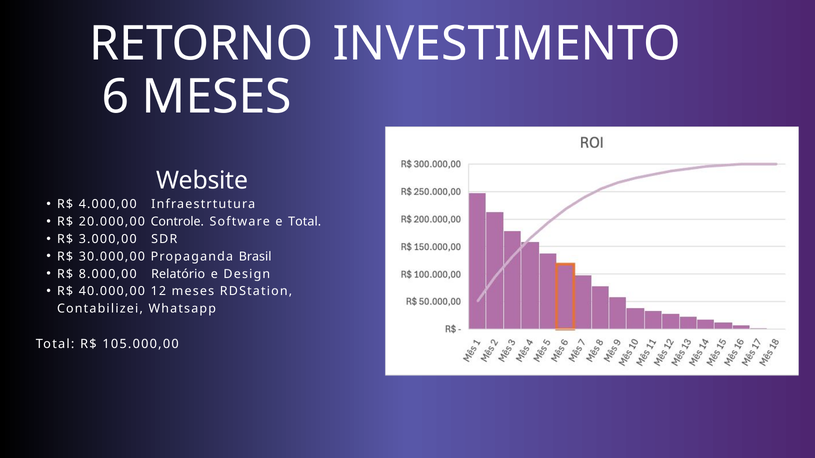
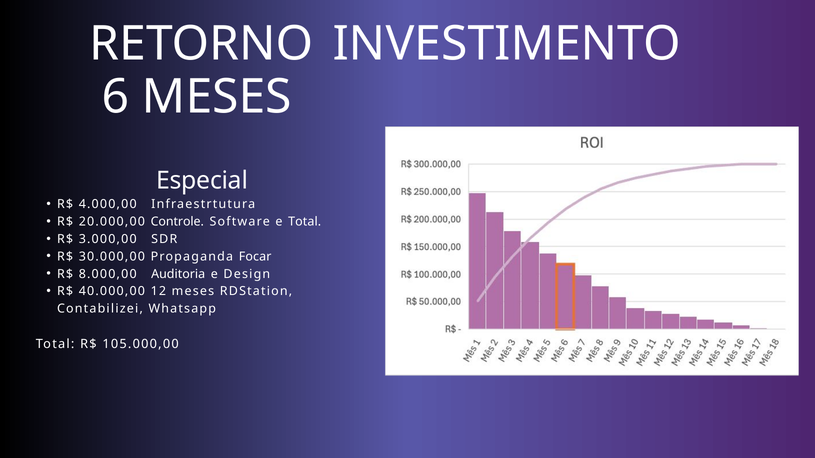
Website: Website -> Especial
Brasil: Brasil -> Focar
Relatório: Relatório -> Auditoria
